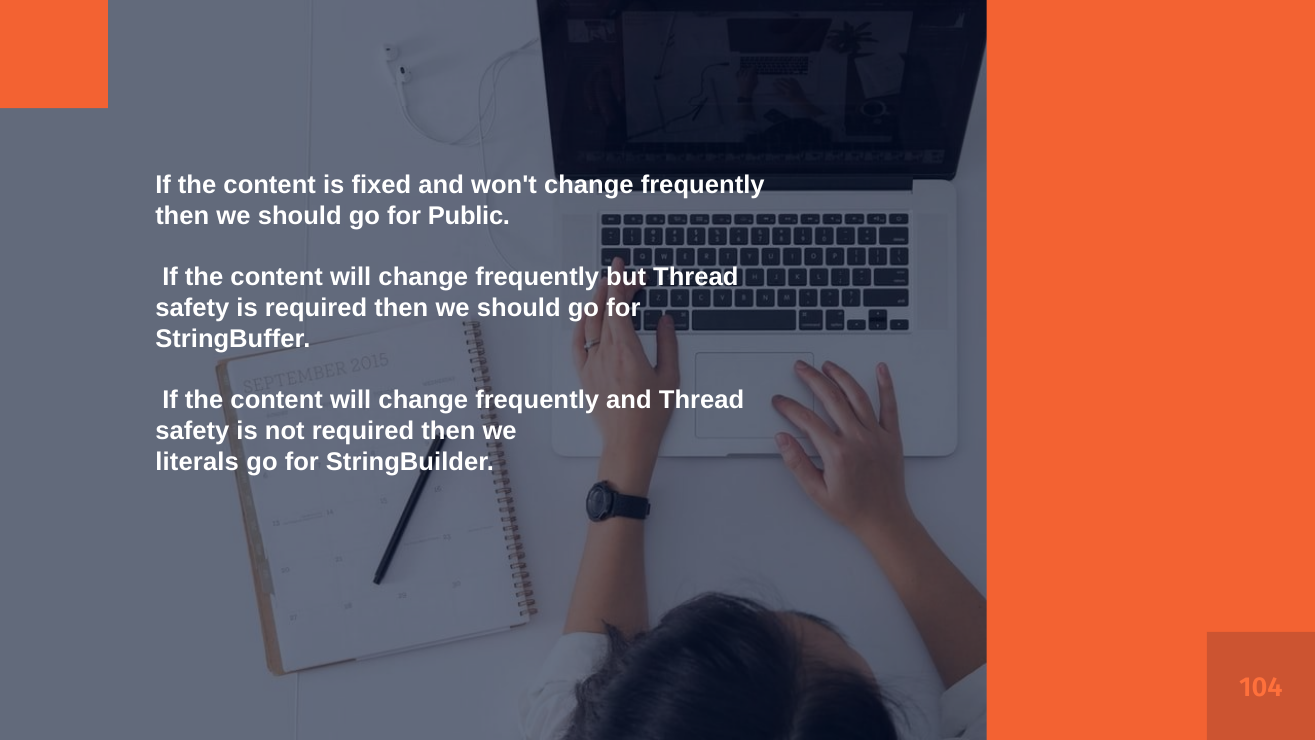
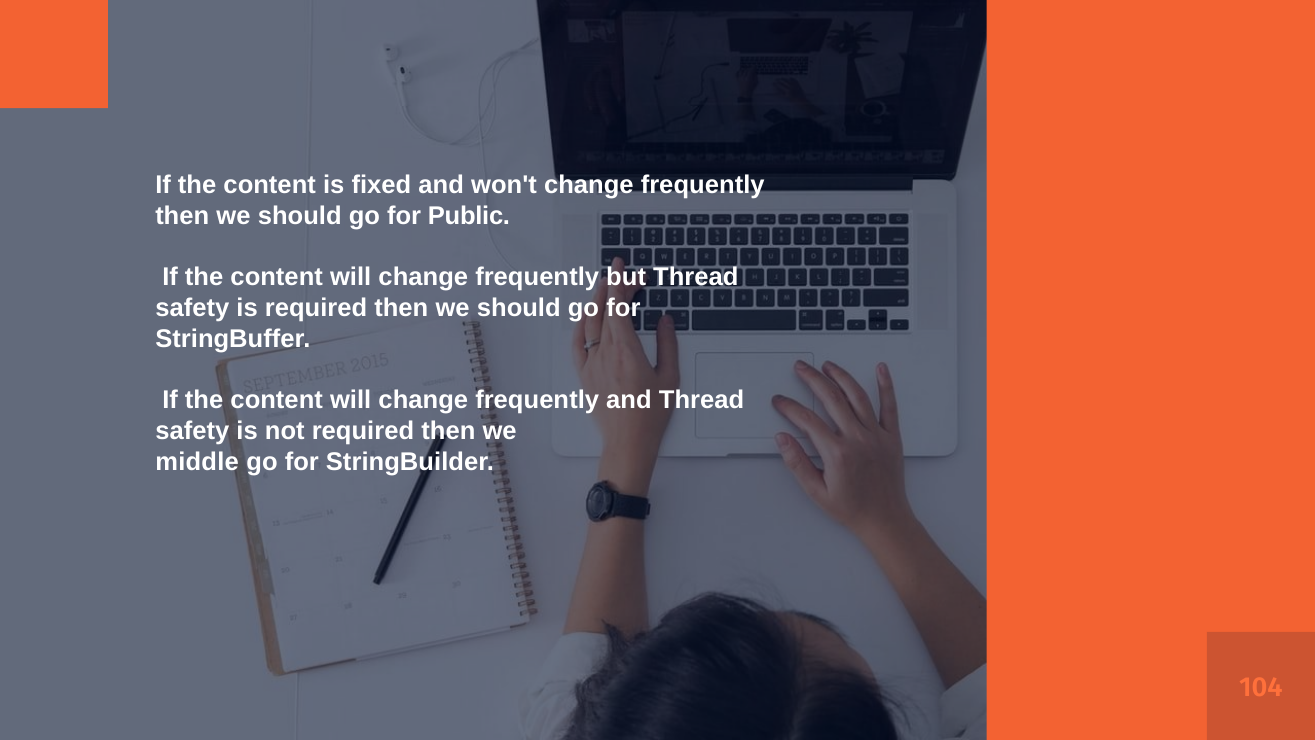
literals: literals -> middle
